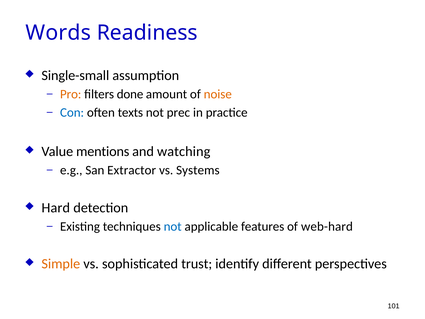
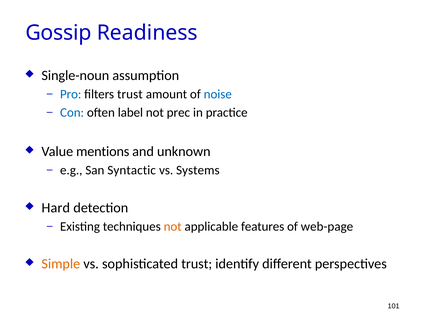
Words: Words -> Gossip
Single-small: Single-small -> Single-noun
Pro colour: orange -> blue
filters done: done -> trust
noise colour: orange -> blue
texts: texts -> label
watching: watching -> unknown
Extractor: Extractor -> Syntactic
not at (173, 226) colour: blue -> orange
web-hard: web-hard -> web-page
